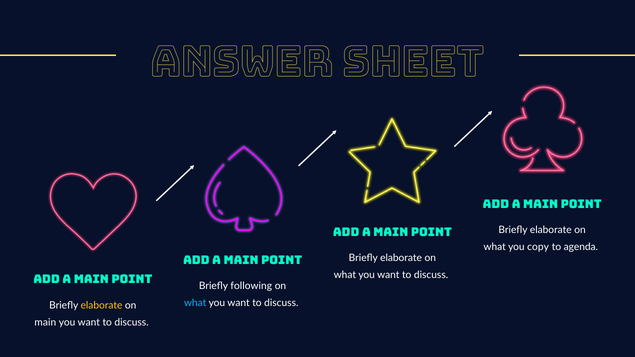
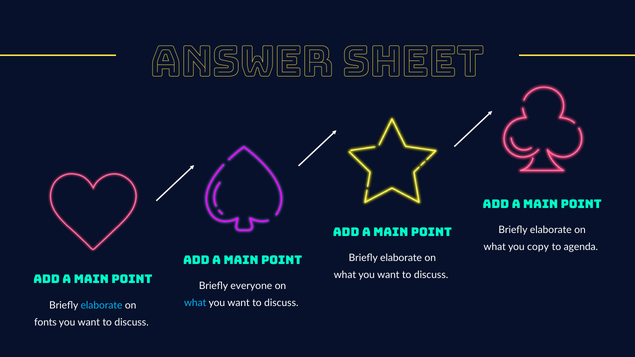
following: following -> everyone
elaborate at (102, 305) colour: yellow -> light blue
main at (45, 322): main -> fonts
